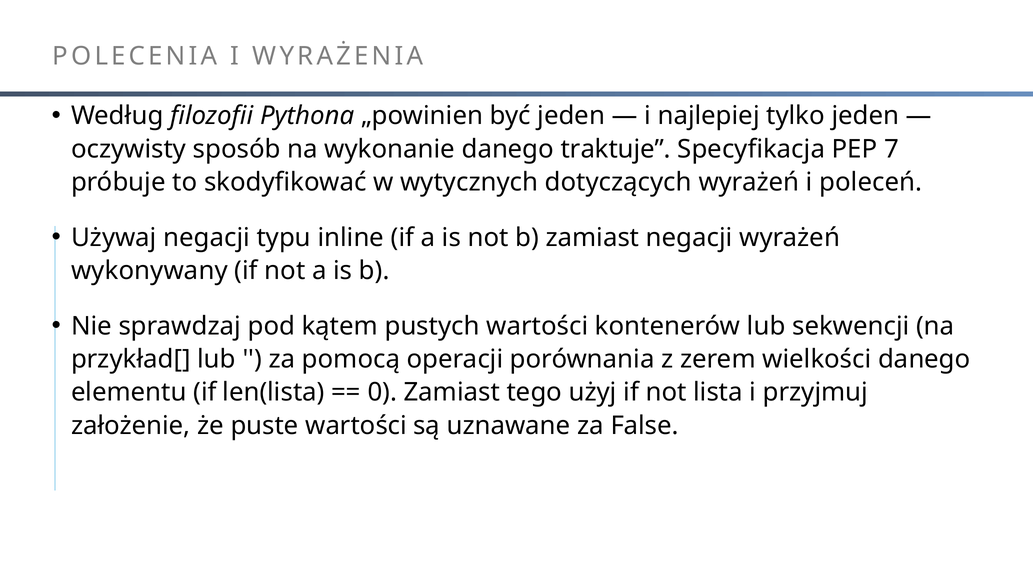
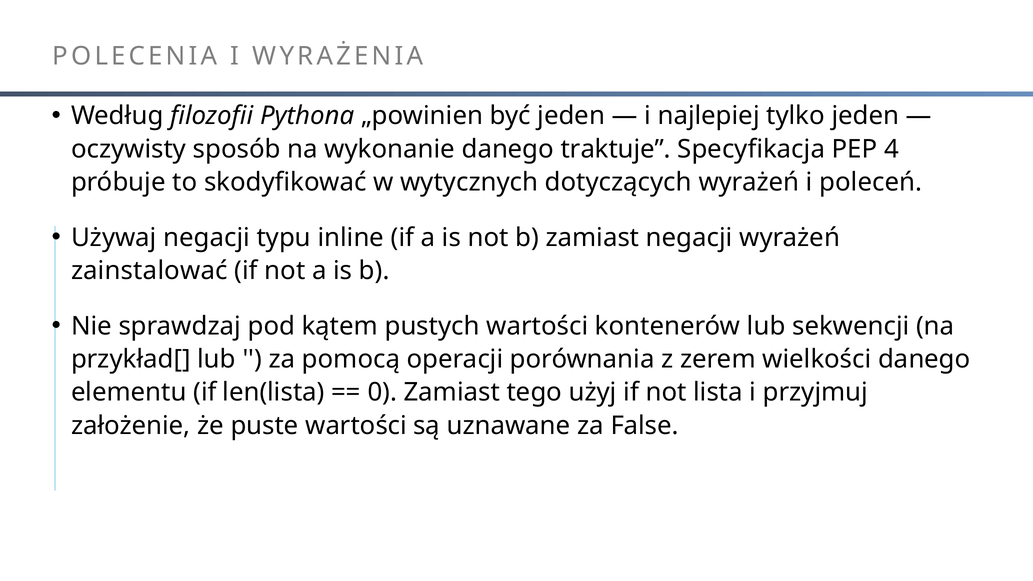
7: 7 -> 4
wykonywany: wykonywany -> zainstalować
